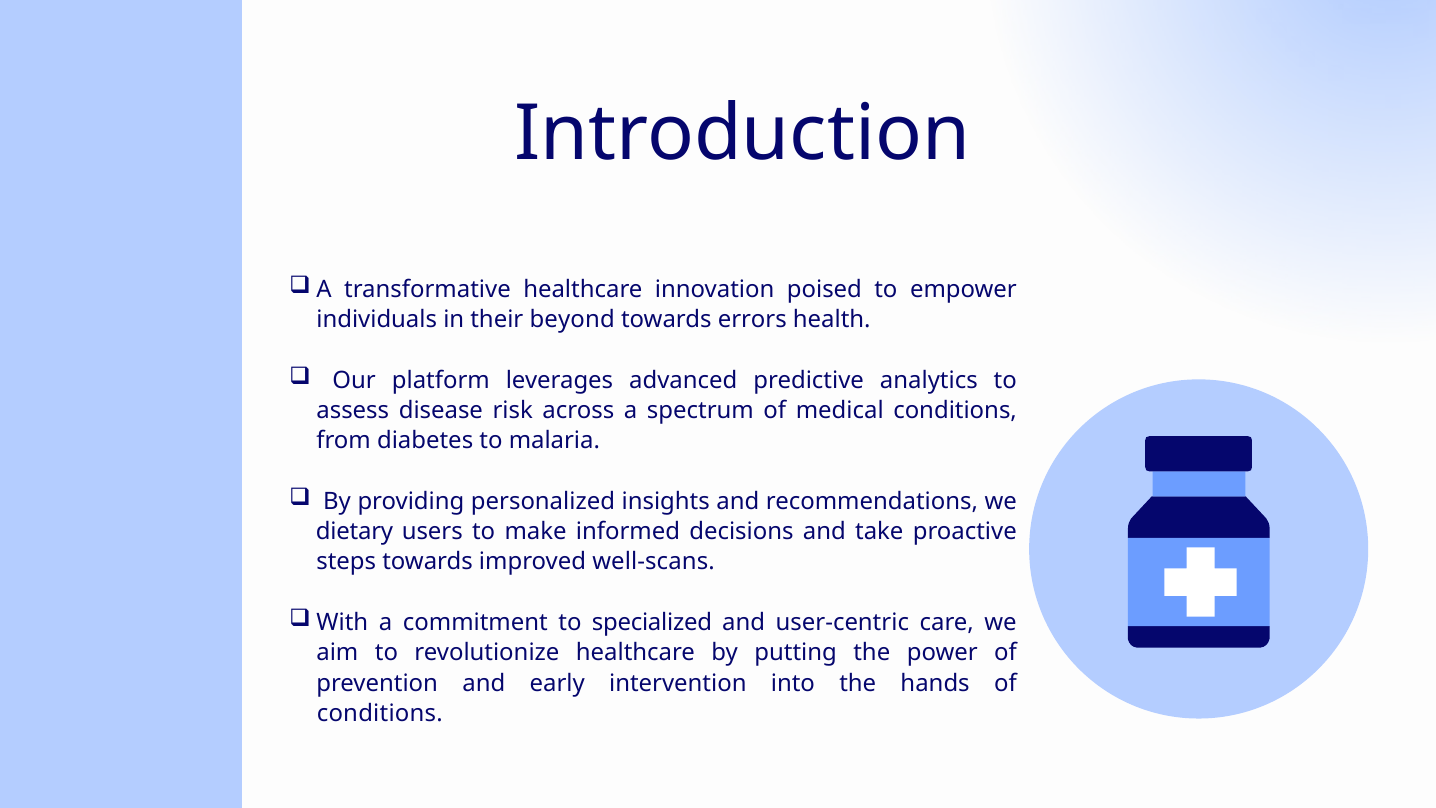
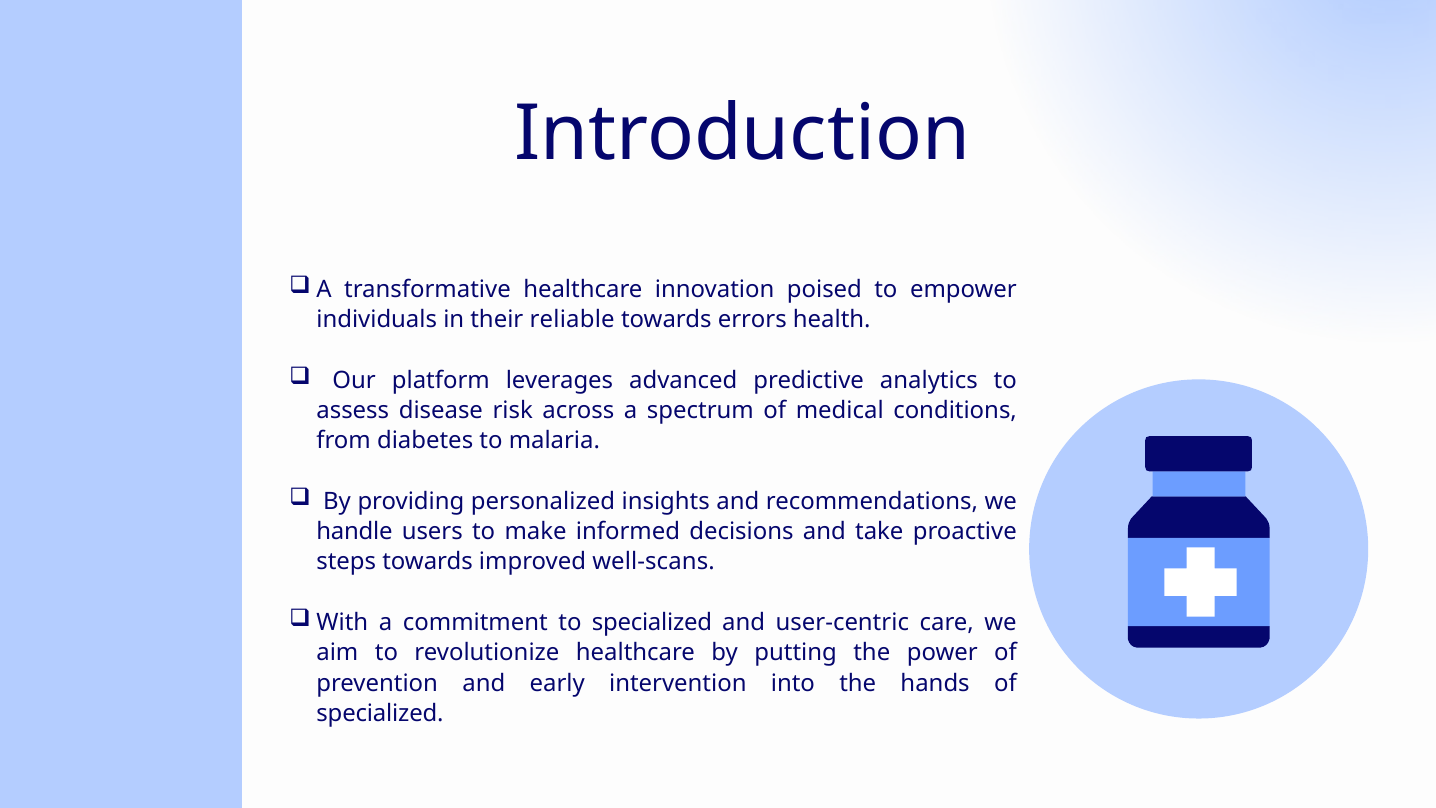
beyond: beyond -> reliable
dietary: dietary -> handle
conditions at (380, 713): conditions -> specialized
